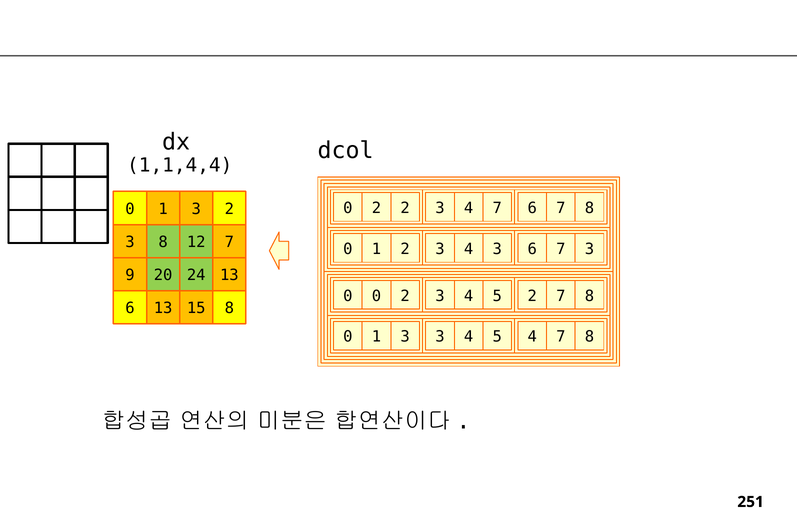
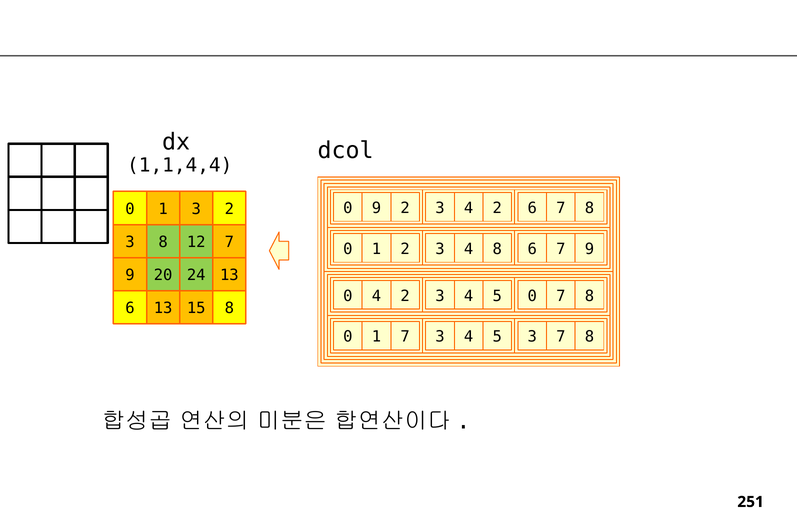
2 at (376, 208): 2 -> 9
3 4 7: 7 -> 2
4 3: 3 -> 8
7 3: 3 -> 9
0 0: 0 -> 4
5 2: 2 -> 0
1 3: 3 -> 7
5 4: 4 -> 3
